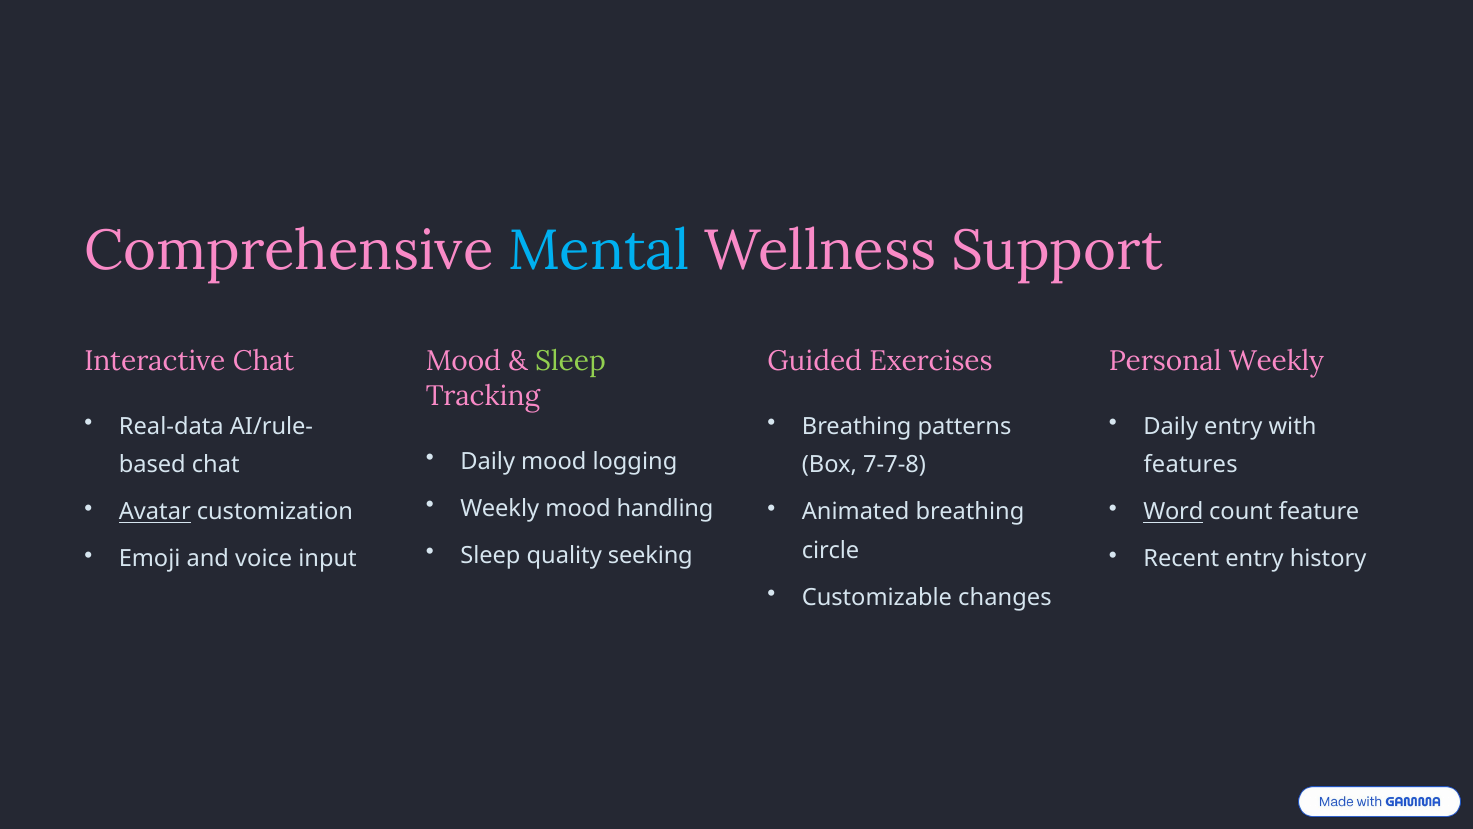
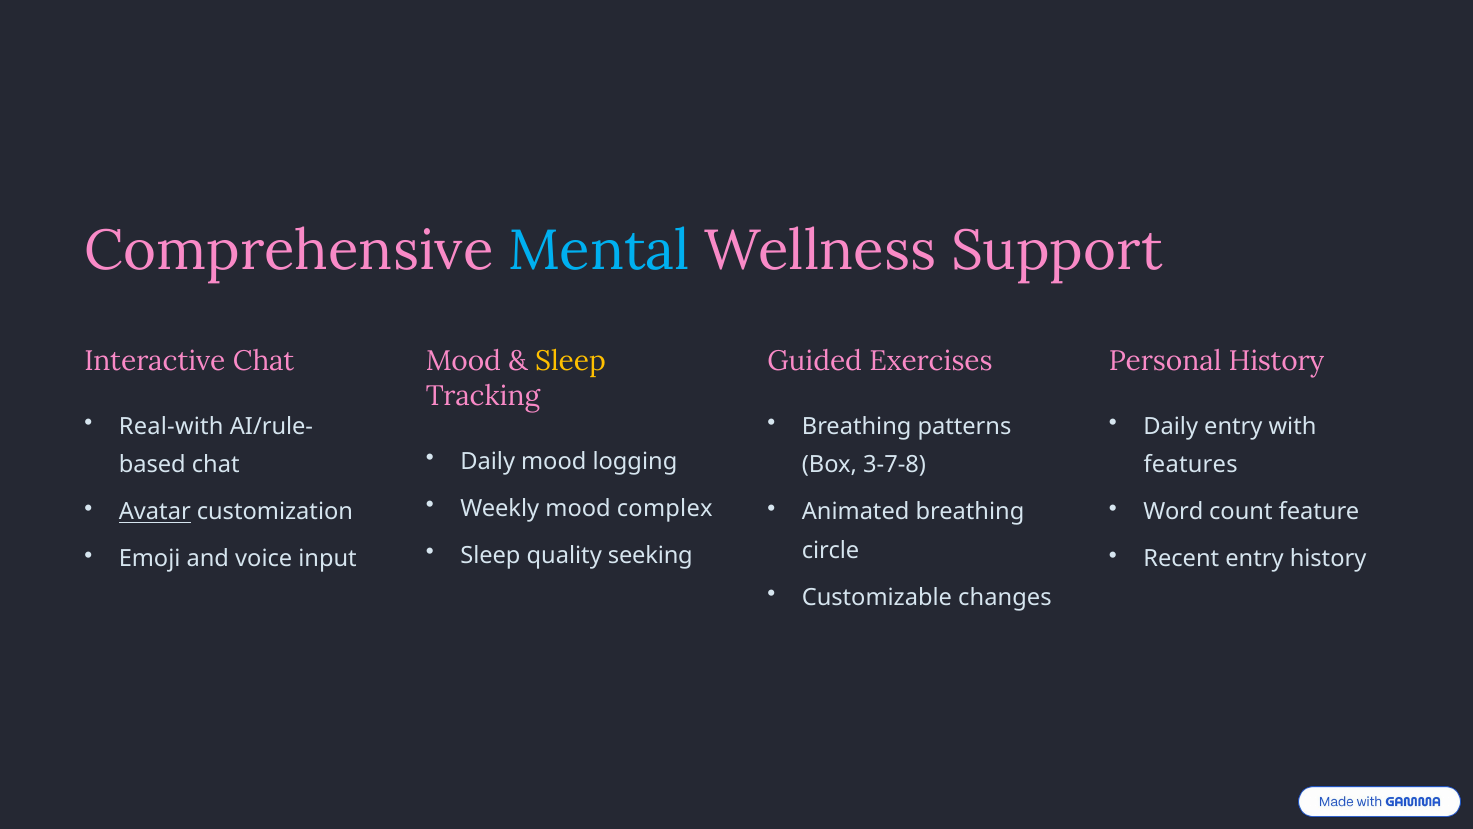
Sleep at (571, 361) colour: light green -> yellow
Personal Weekly: Weekly -> History
Real-data: Real-data -> Real-with
7-7-8: 7-7-8 -> 3-7-8
handling: handling -> complex
Word underline: present -> none
